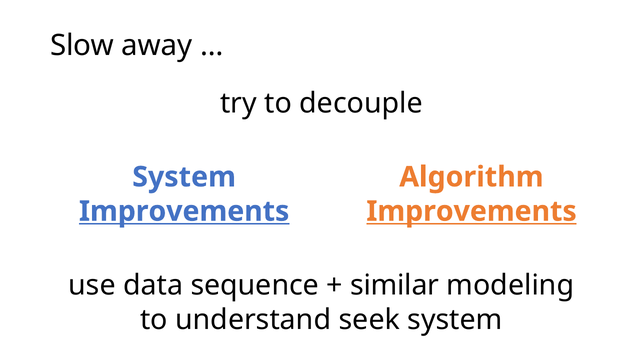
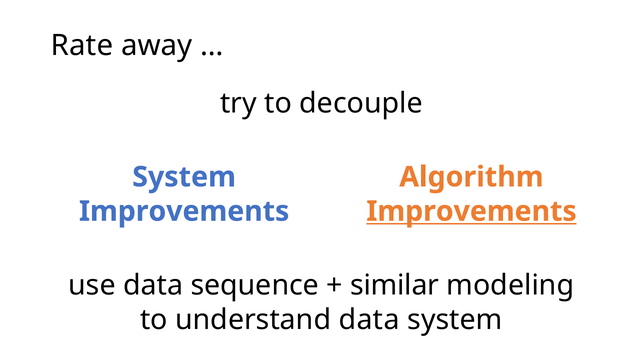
Slow: Slow -> Rate
Improvements at (184, 211) underline: present -> none
understand seek: seek -> data
